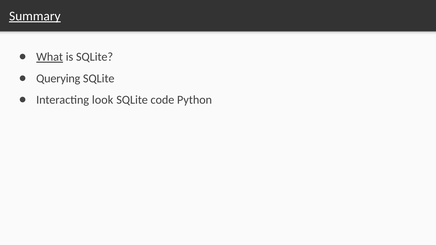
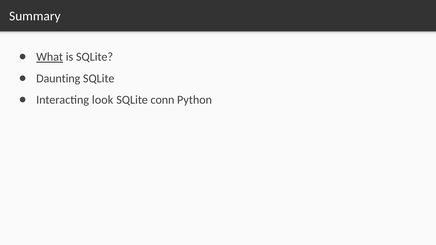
Summary underline: present -> none
Querying: Querying -> Daunting
code: code -> conn
